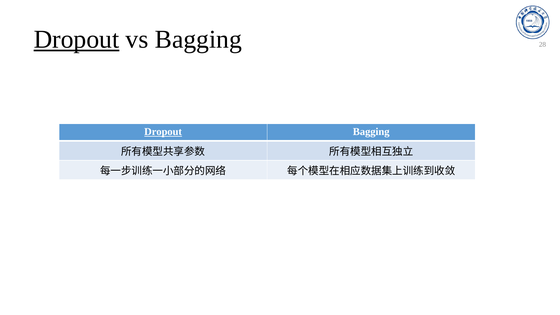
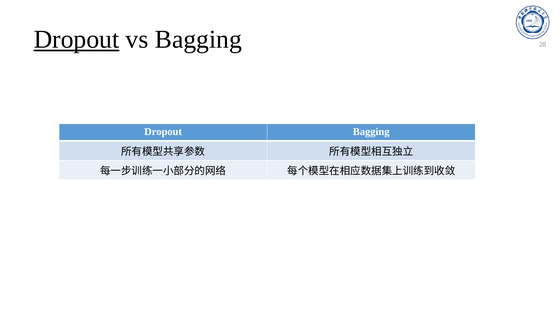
Dropout at (163, 132) underline: present -> none
